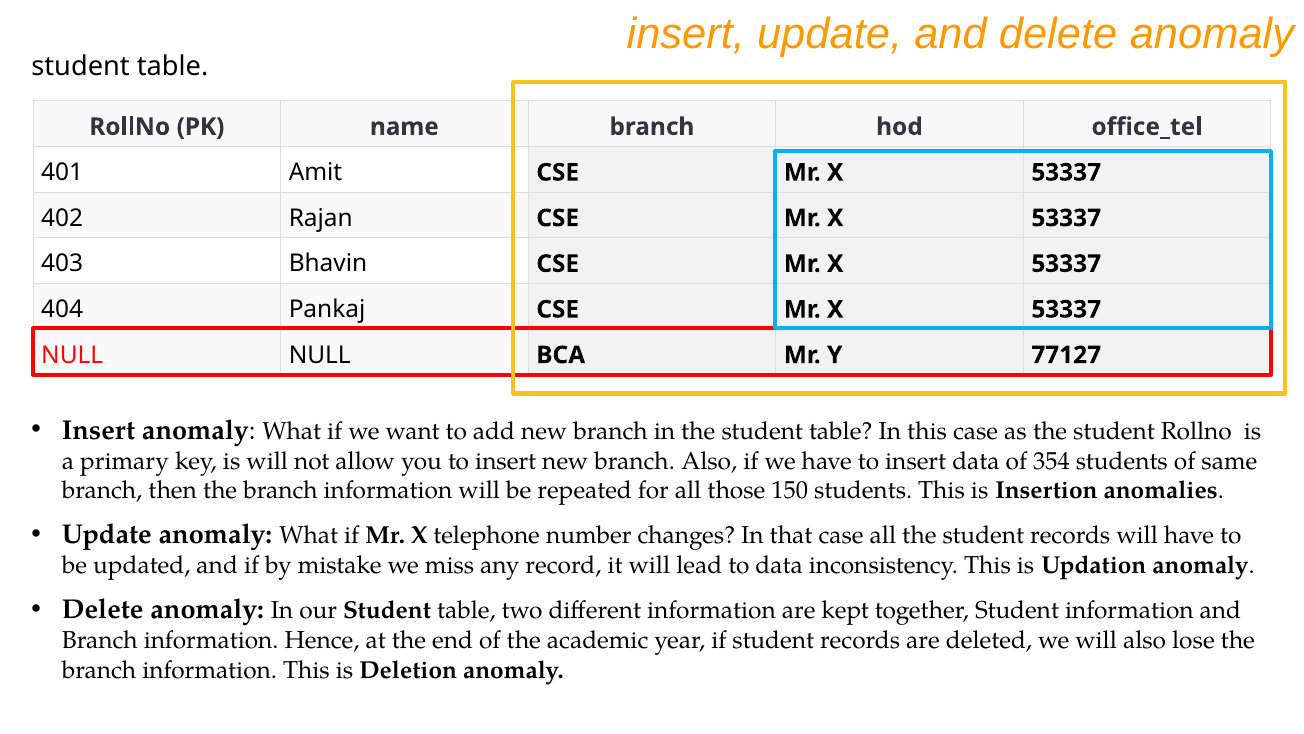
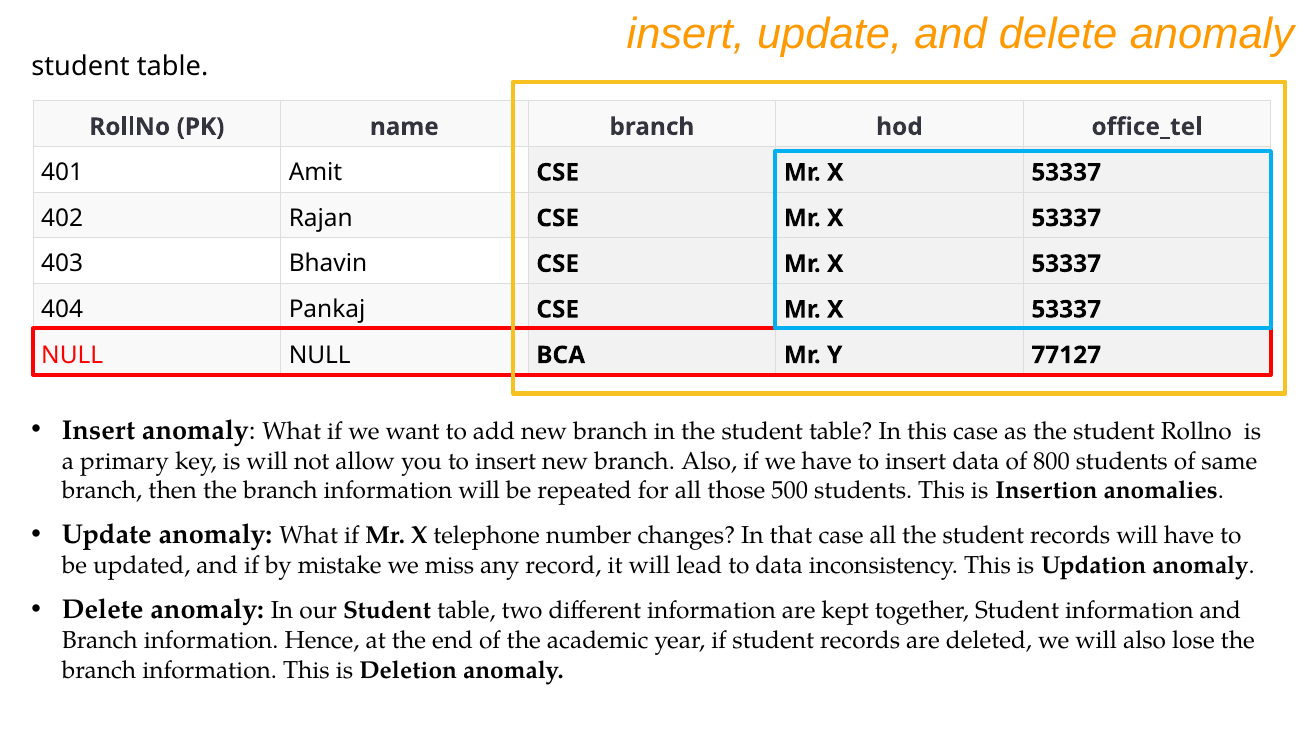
354: 354 -> 800
150: 150 -> 500
